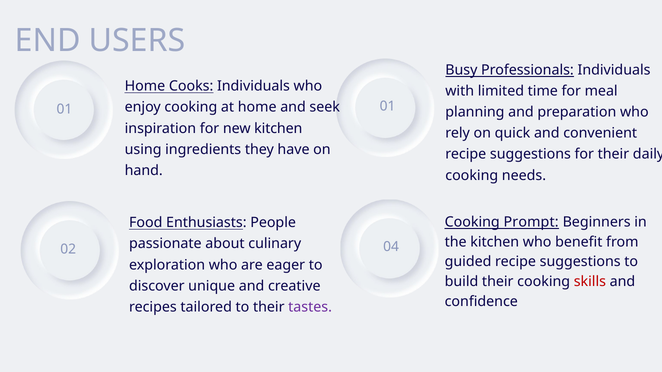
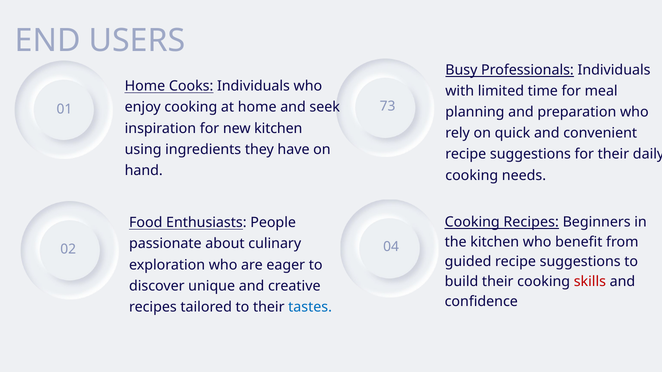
01 01: 01 -> 73
Cooking Prompt: Prompt -> Recipes
tastes colour: purple -> blue
